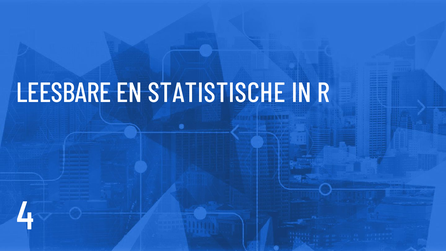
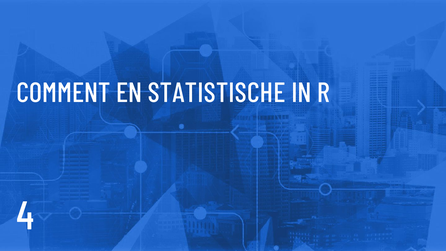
LEESBARE: LEESBARE -> COMMENT
